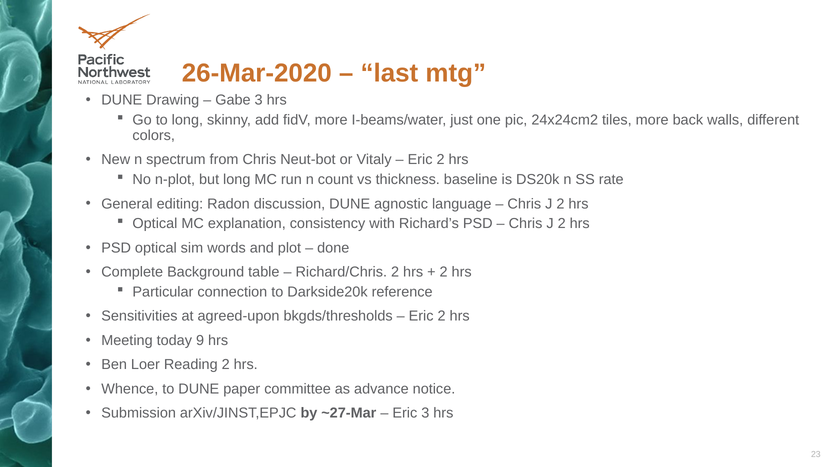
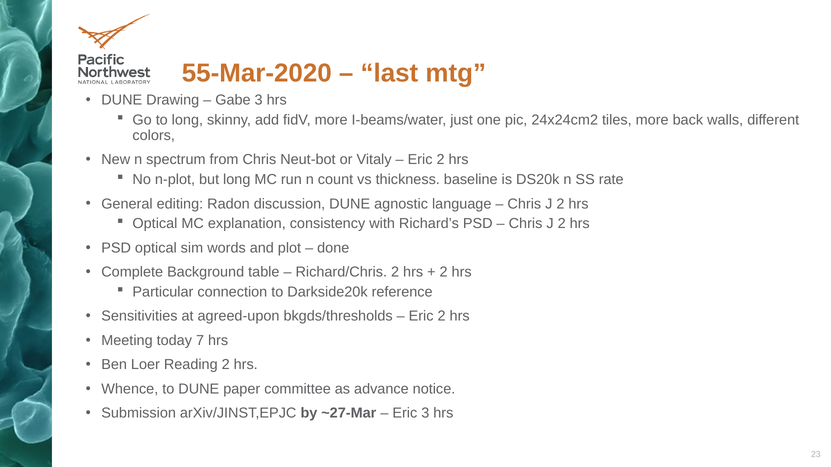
26-Mar-2020: 26-Mar-2020 -> 55-Mar-2020
9: 9 -> 7
